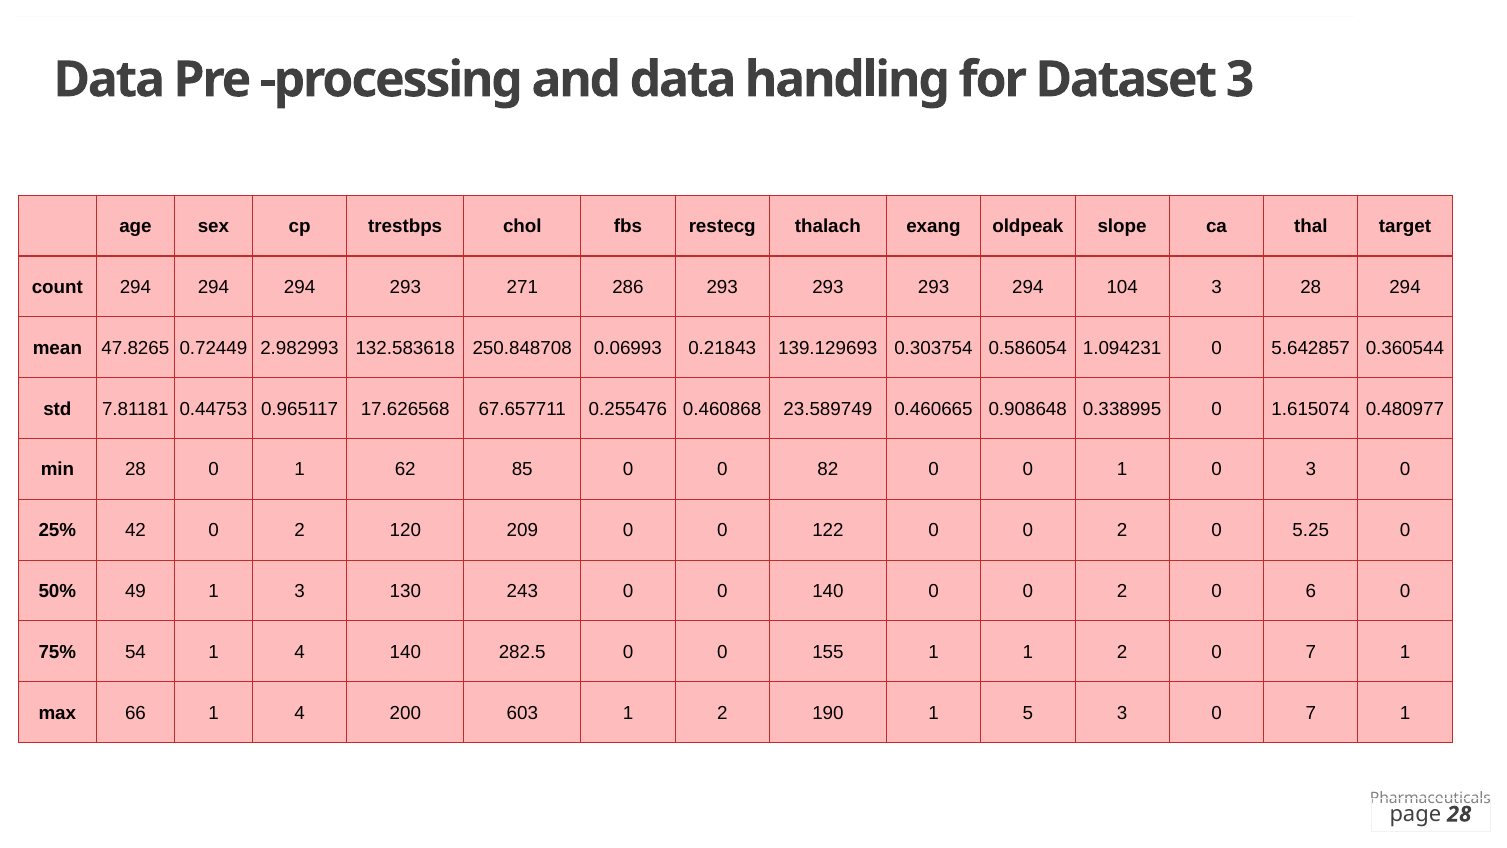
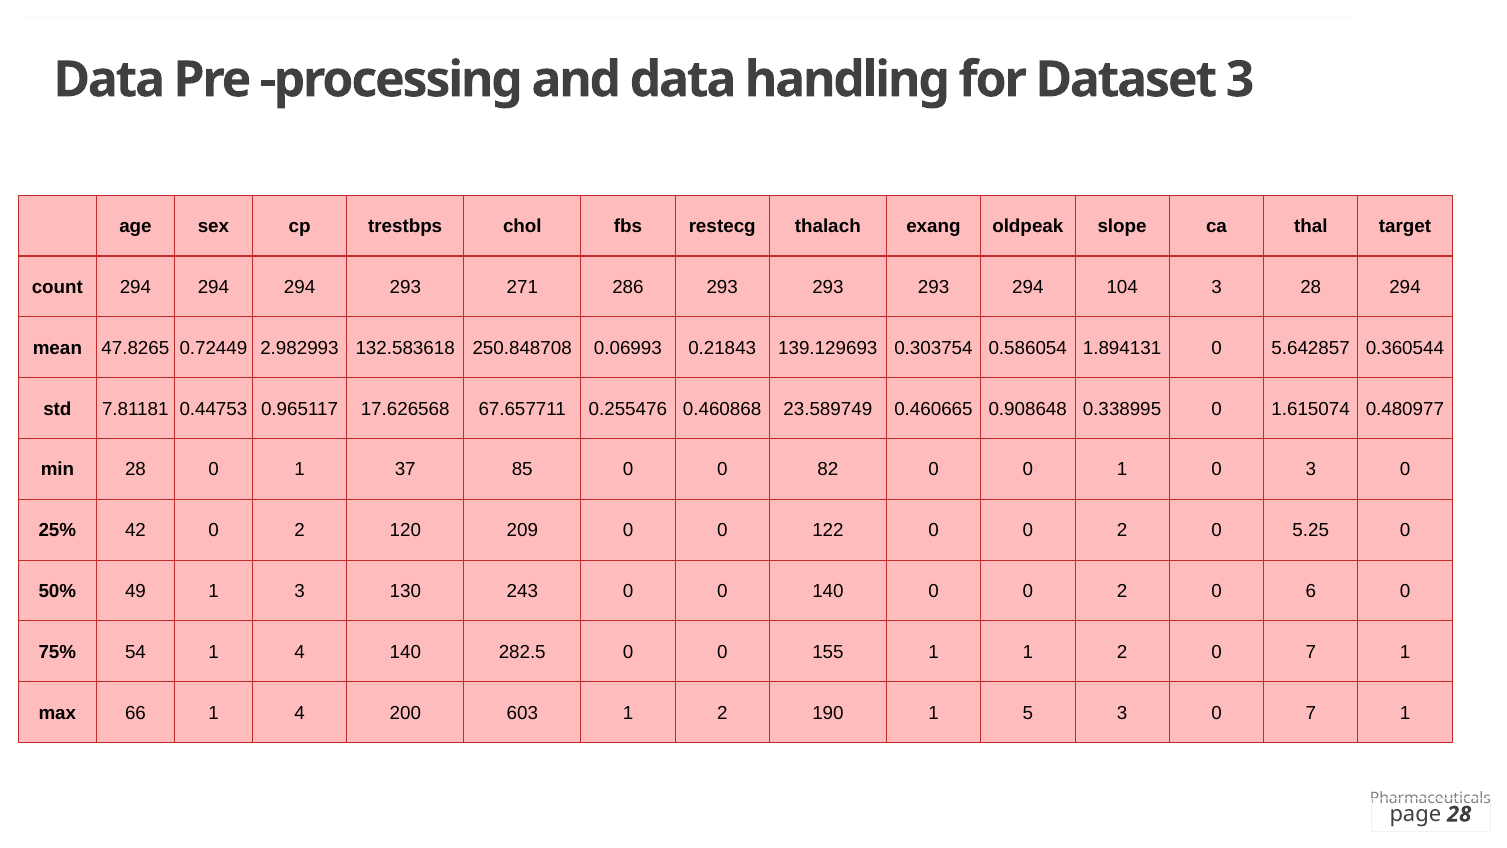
1.094231: 1.094231 -> 1.894131
62: 62 -> 37
